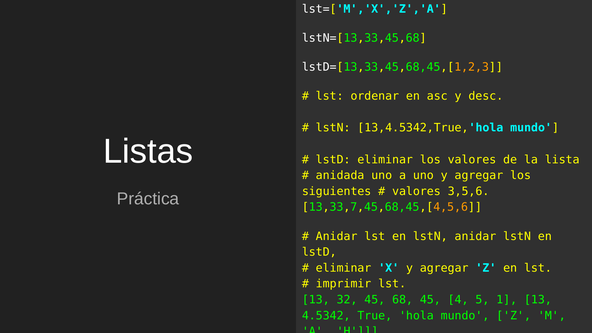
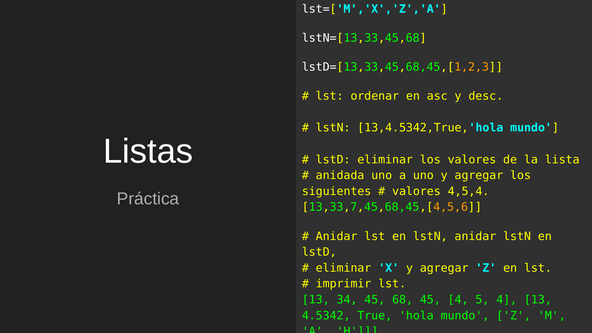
3,5,6: 3,5,6 -> 4,5,4
32: 32 -> 34
5 1: 1 -> 4
